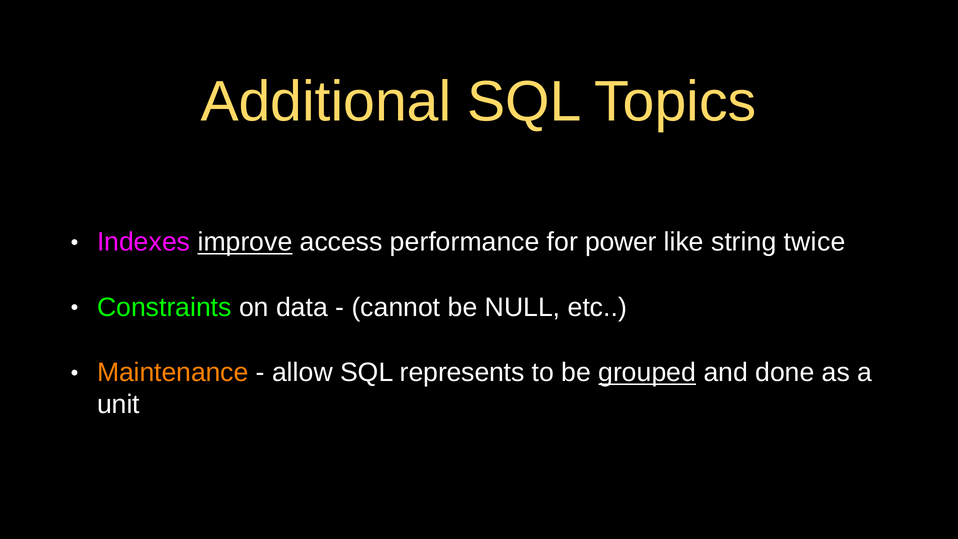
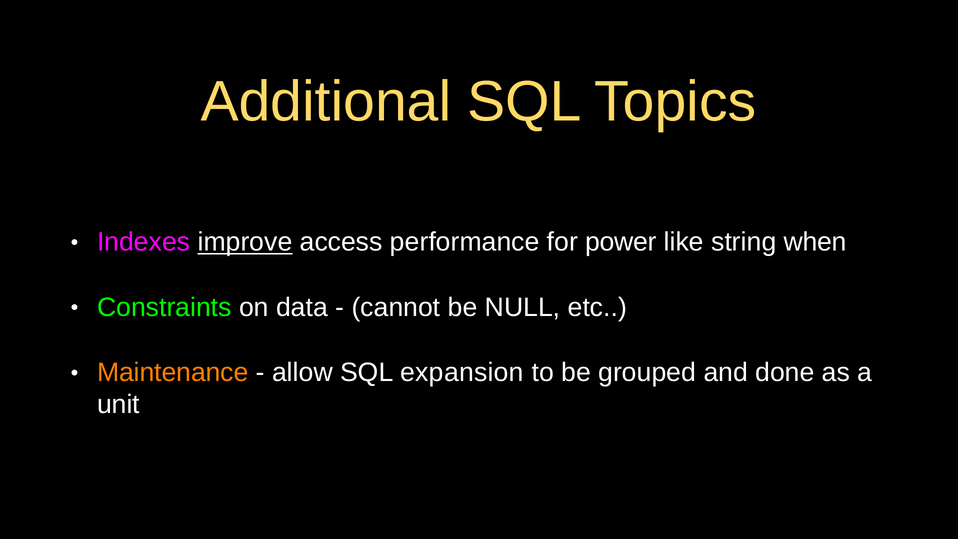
twice: twice -> when
represents: represents -> expansion
grouped underline: present -> none
